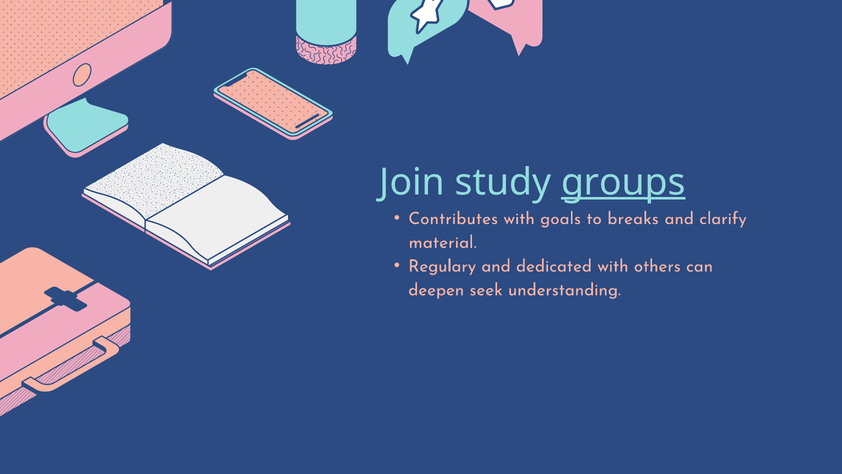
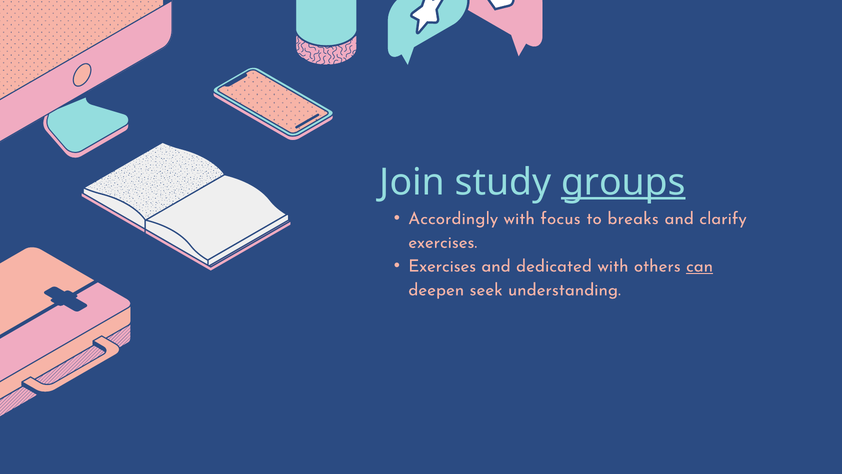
Contributes: Contributes -> Accordingly
goals: goals -> focus
material at (443, 242): material -> exercises
Regulary at (442, 266): Regulary -> Exercises
can underline: none -> present
